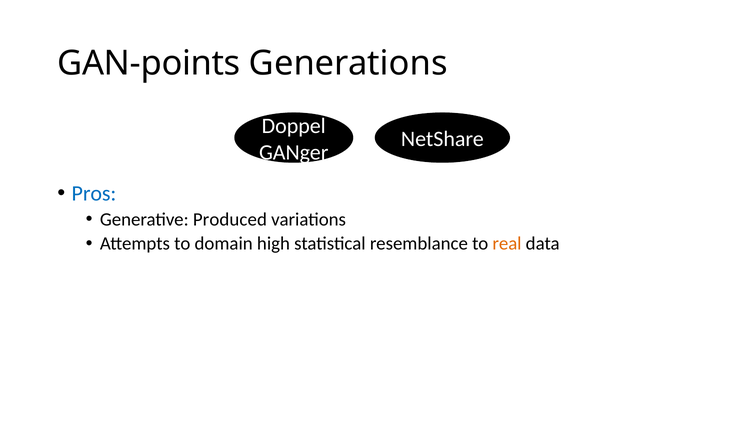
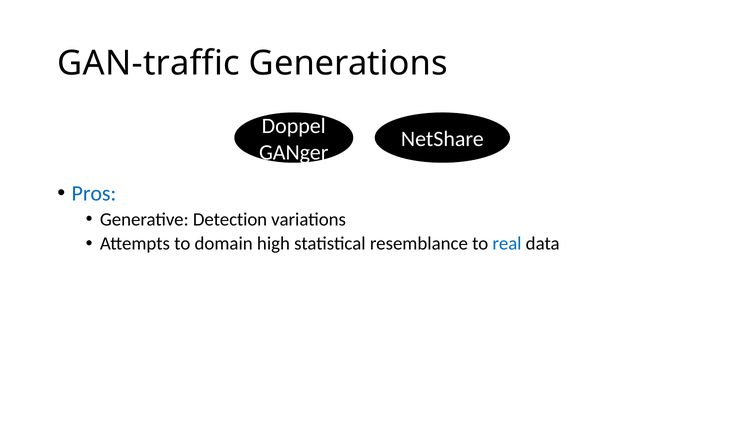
GAN-points: GAN-points -> GAN-traffic
Produced: Produced -> Detection
real colour: orange -> blue
